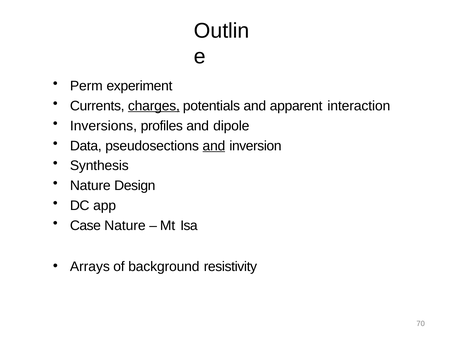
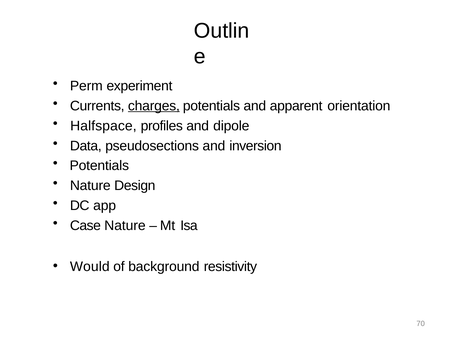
interaction: interaction -> orientation
Inversions: Inversions -> Halfspace
and at (214, 146) underline: present -> none
Synthesis at (99, 166): Synthesis -> Potentials
Arrays: Arrays -> Would
